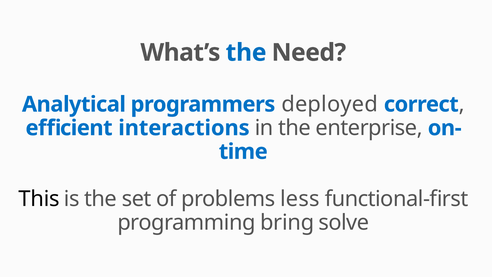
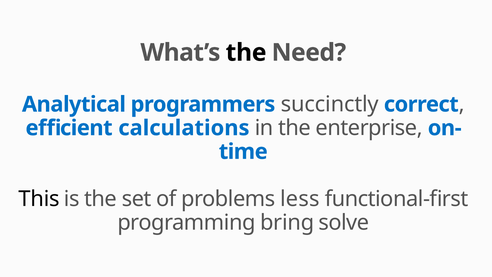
the at (246, 53) colour: blue -> black
deployed: deployed -> succinctly
interactions: interactions -> calculations
